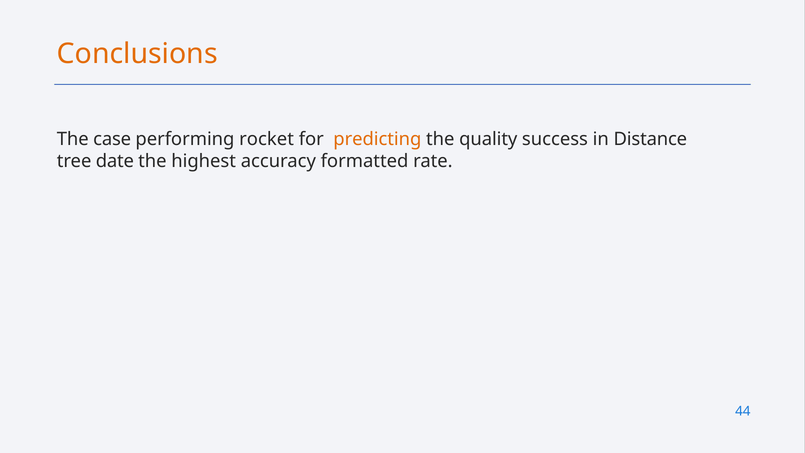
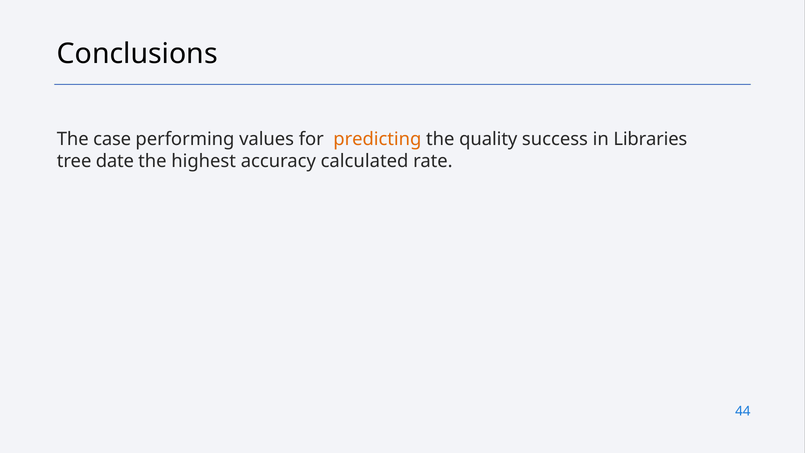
Conclusions colour: orange -> black
rocket: rocket -> values
Distance: Distance -> Libraries
formatted: formatted -> calculated
